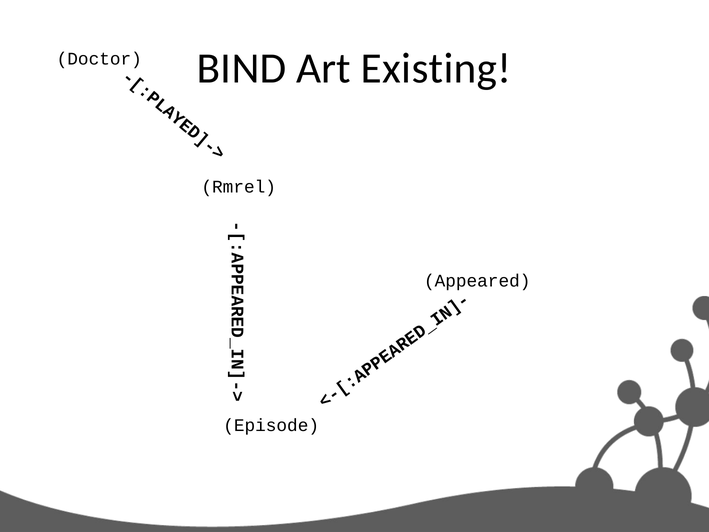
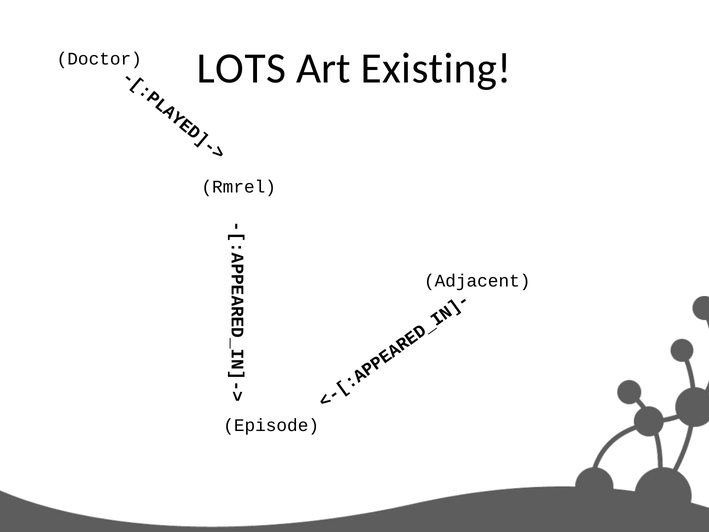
BIND: BIND -> LOTS
Appeared: Appeared -> Adjacent
